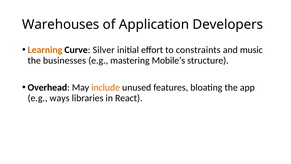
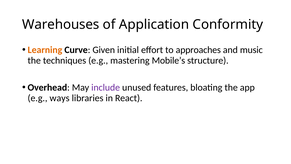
Developers: Developers -> Conformity
Silver: Silver -> Given
constraints: constraints -> approaches
businesses: businesses -> techniques
include colour: orange -> purple
